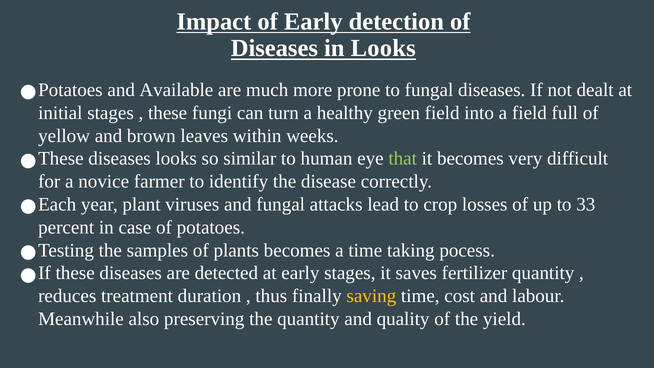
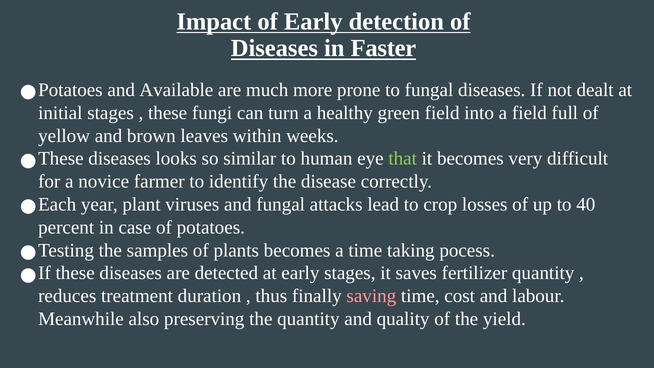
in Looks: Looks -> Faster
33: 33 -> 40
saving colour: yellow -> pink
